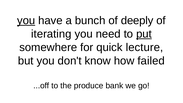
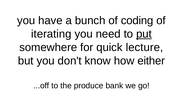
you at (26, 21) underline: present -> none
deeply: deeply -> coding
failed: failed -> either
